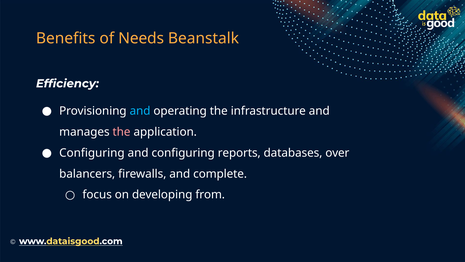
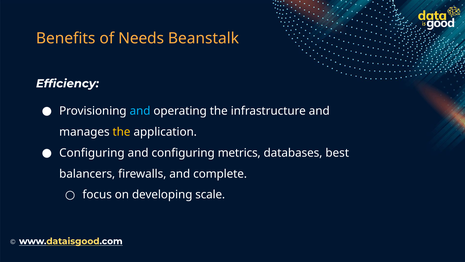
the at (121, 132) colour: pink -> yellow
reports: reports -> metrics
over: over -> best
from: from -> scale
